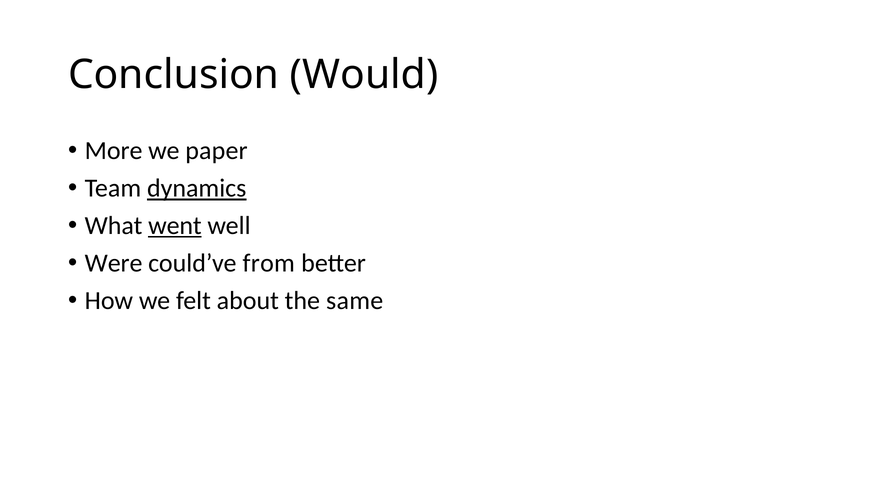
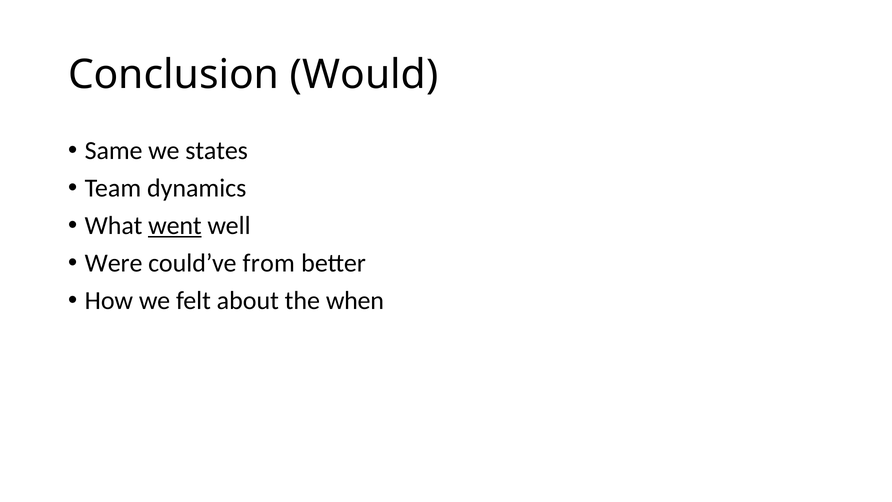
More: More -> Same
paper: paper -> states
dynamics underline: present -> none
same: same -> when
